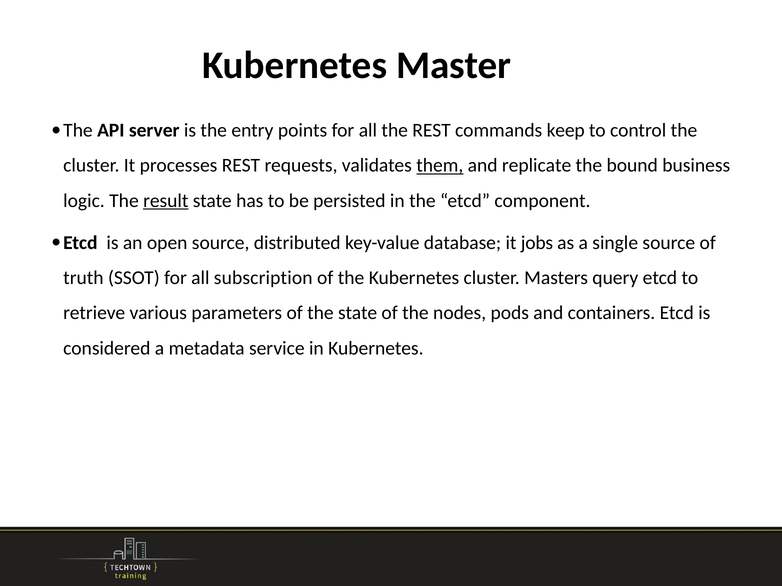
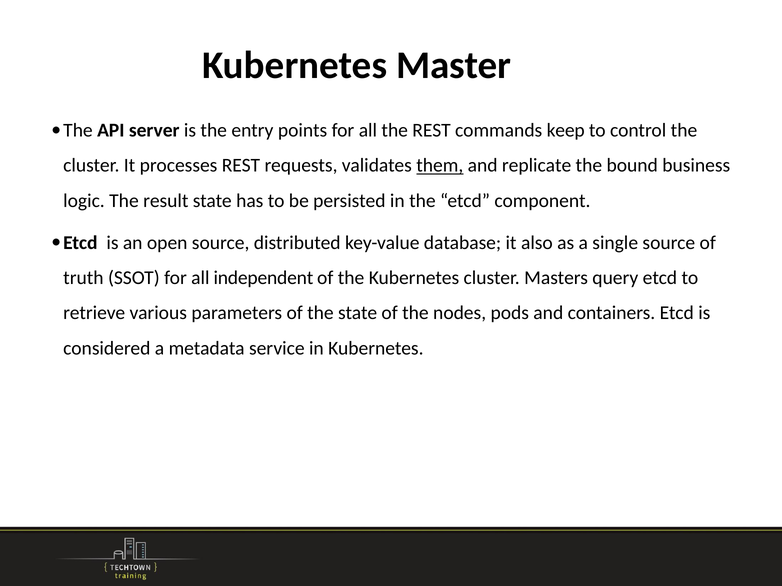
result underline: present -> none
jobs: jobs -> also
subscription: subscription -> independent
